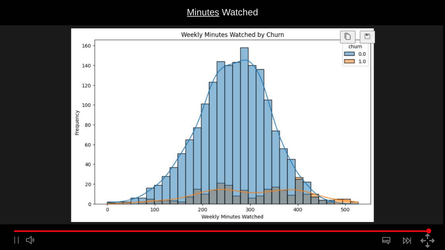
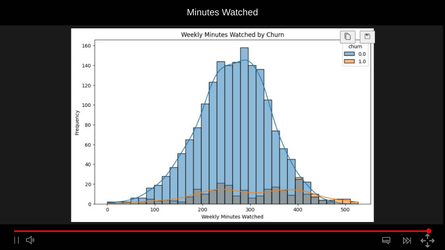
Minutes underline: present -> none
